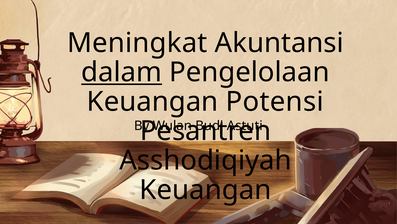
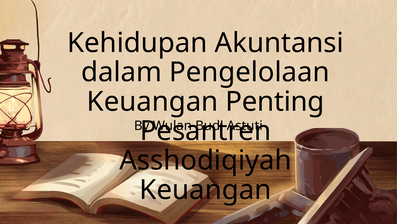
Meningkat: Meningkat -> Kehidupan
dalam underline: present -> none
Potensi: Potensi -> Penting
